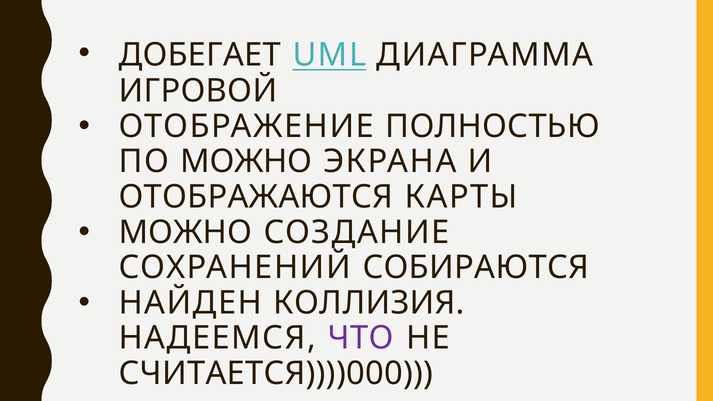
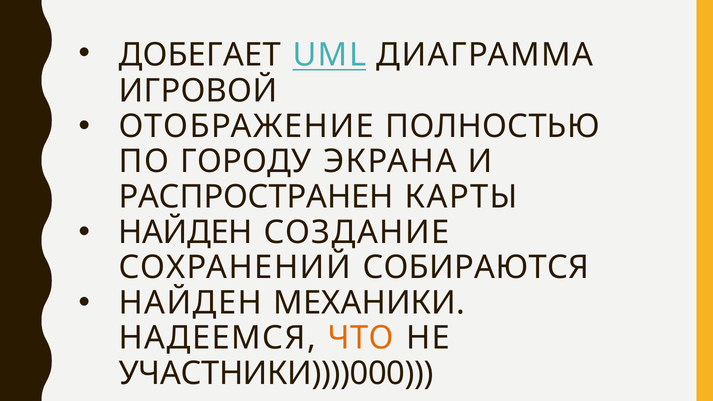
ПО МОЖНО: МОЖНО -> ГОРОДУ
ОТОБРАЖАЮТСЯ: ОТОБРАЖАЮТСЯ -> РАСПРОСТРАНЕН
МОЖНО at (185, 232): МОЖНО -> НАЙДЕН
КОЛЛИЗИЯ: КОЛЛИЗИЯ -> МЕХАНИКИ
ЧТО colour: purple -> orange
СЧИТАЕТСЯ))))000: СЧИТАЕТСЯ))))000 -> УЧАСТНИКИ))))000
